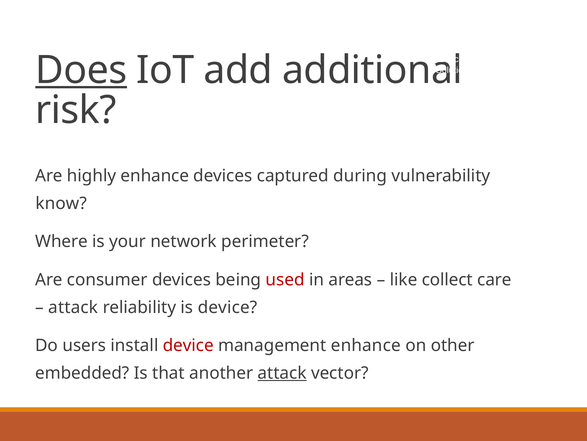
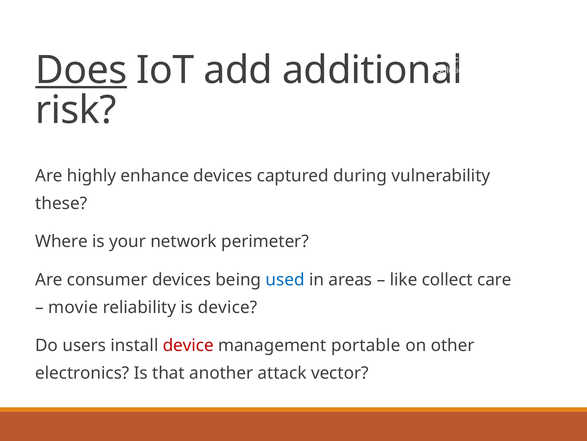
know: know -> these
used colour: red -> blue
attack at (73, 307): attack -> movie
management enhance: enhance -> portable
embedded at (82, 373): embedded -> electronics
attack at (282, 373) underline: present -> none
